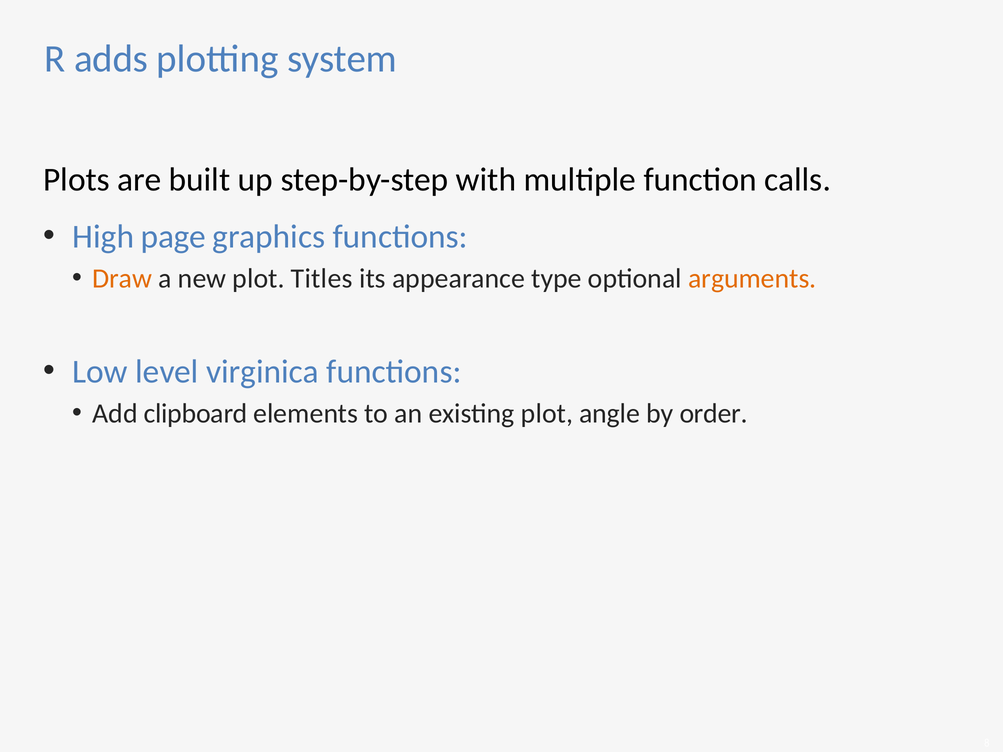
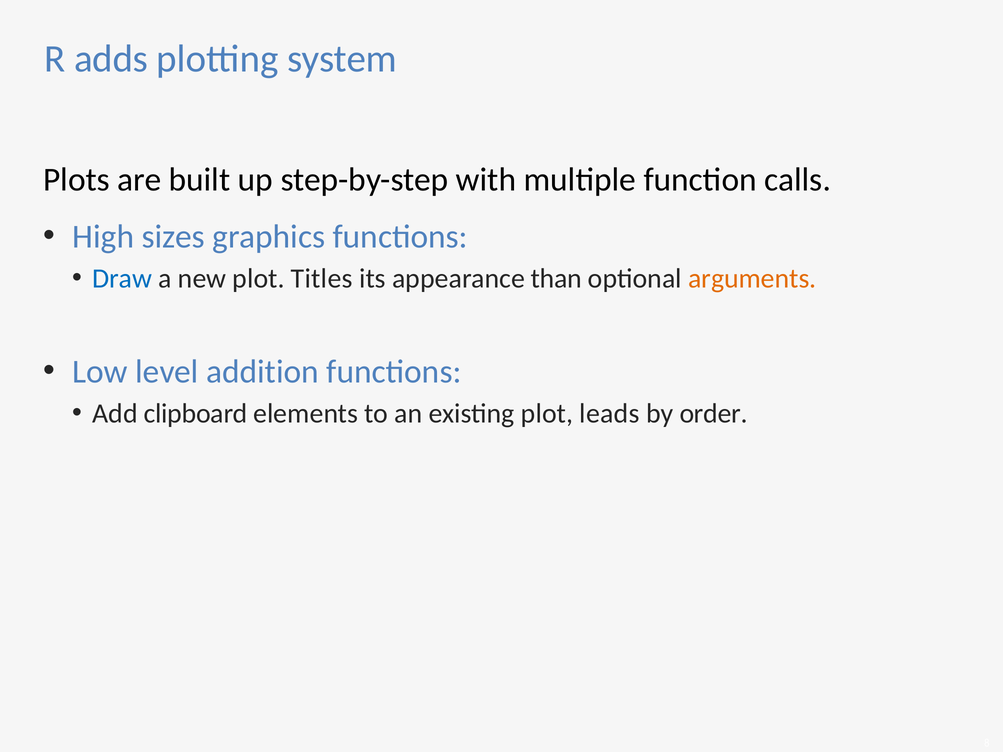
page: page -> sizes
Draw colour: orange -> blue
type: type -> than
virginica: virginica -> addition
angle: angle -> leads
